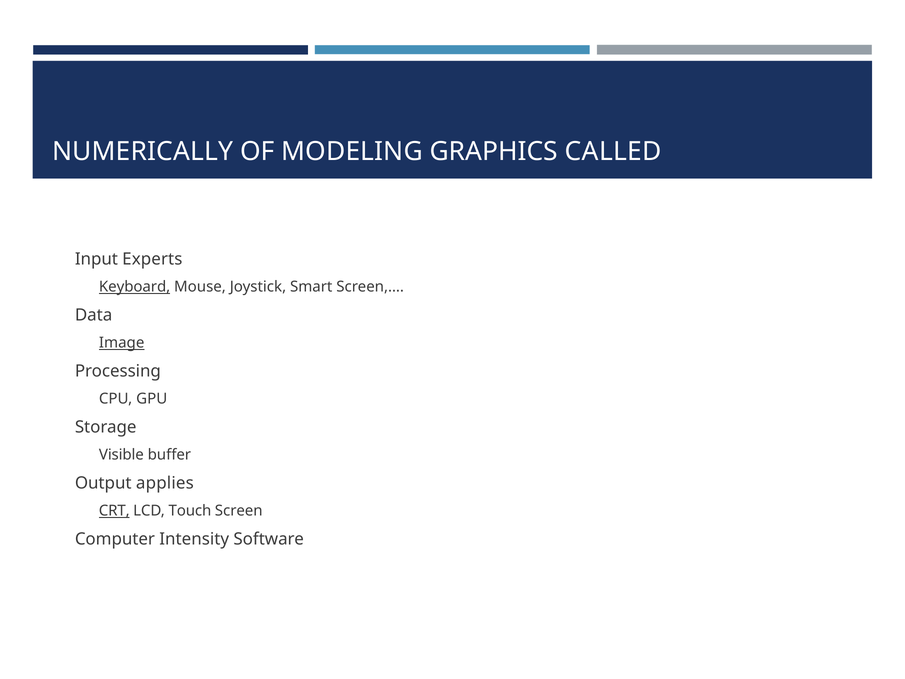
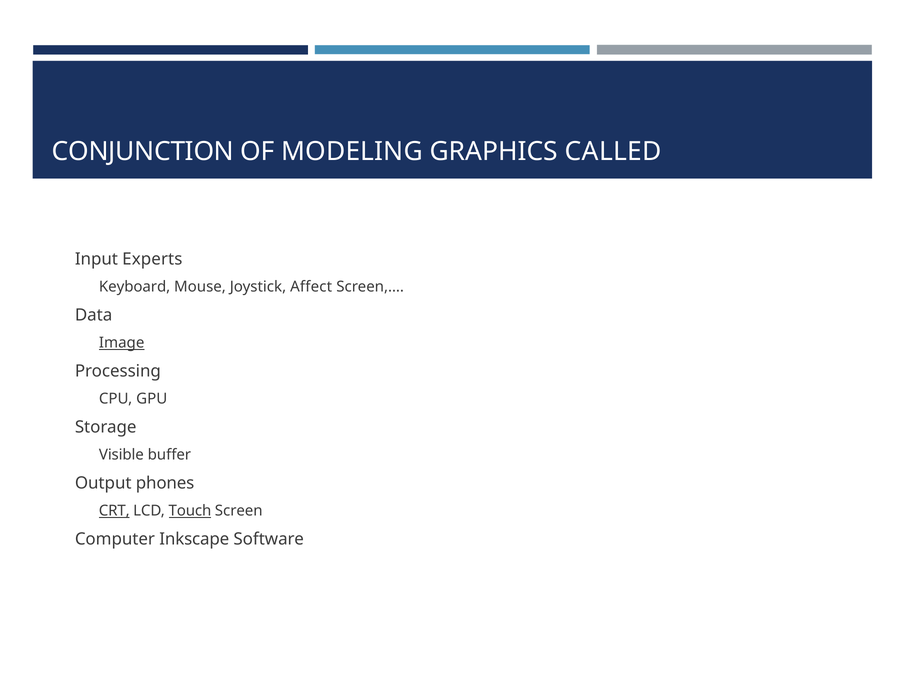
NUMERICALLY: NUMERICALLY -> CONJUNCTION
Keyboard underline: present -> none
Smart: Smart -> Affect
applies: applies -> phones
Touch underline: none -> present
Intensity: Intensity -> Inkscape
